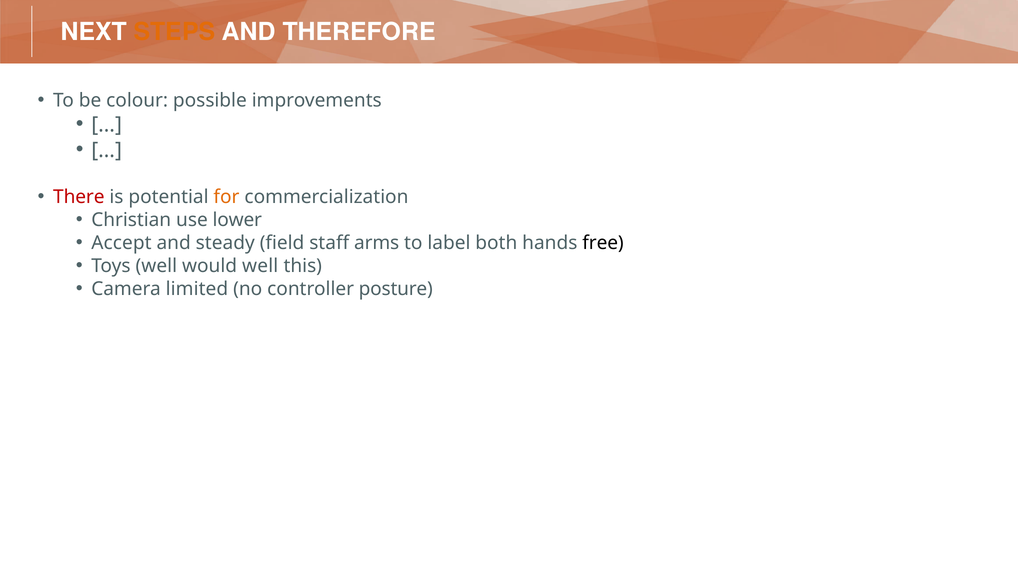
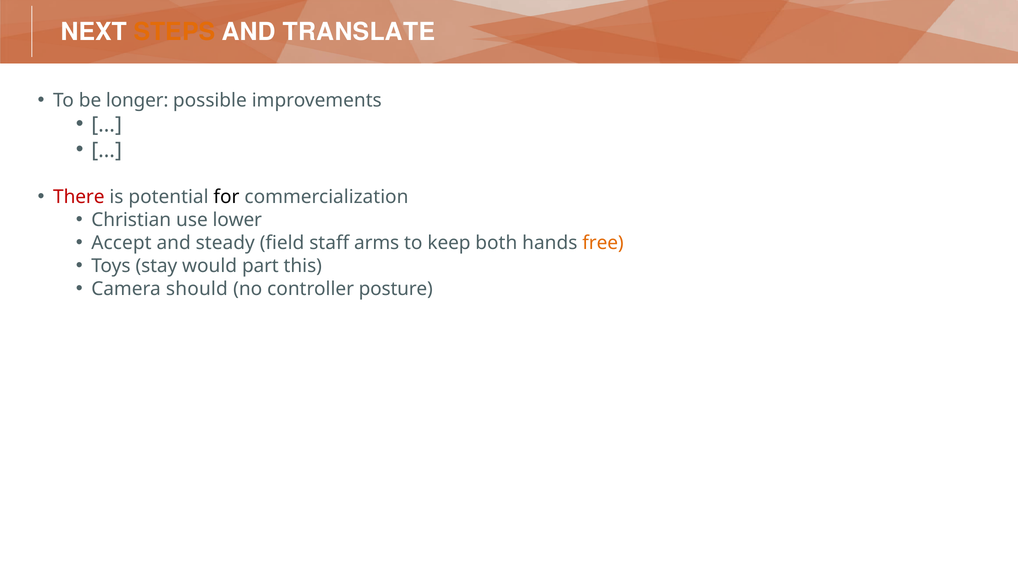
THEREFORE: THEREFORE -> TRANSLATE
colour: colour -> longer
for colour: orange -> black
label: label -> keep
free colour: black -> orange
Toys well: well -> stay
would well: well -> part
limited: limited -> should
